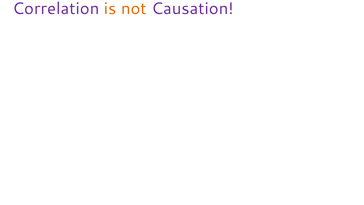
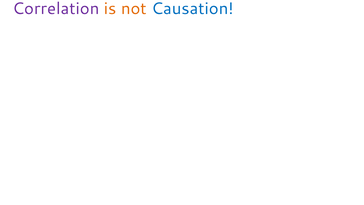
Causation colour: purple -> blue
